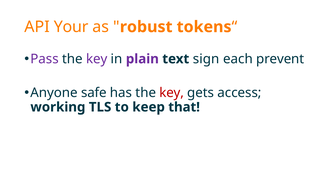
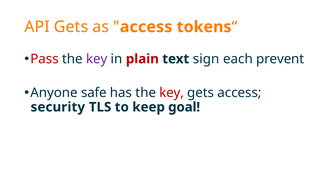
API Your: Your -> Gets
robust at (146, 27): robust -> access
Pass colour: purple -> red
plain colour: purple -> red
working: working -> security
that: that -> goal
